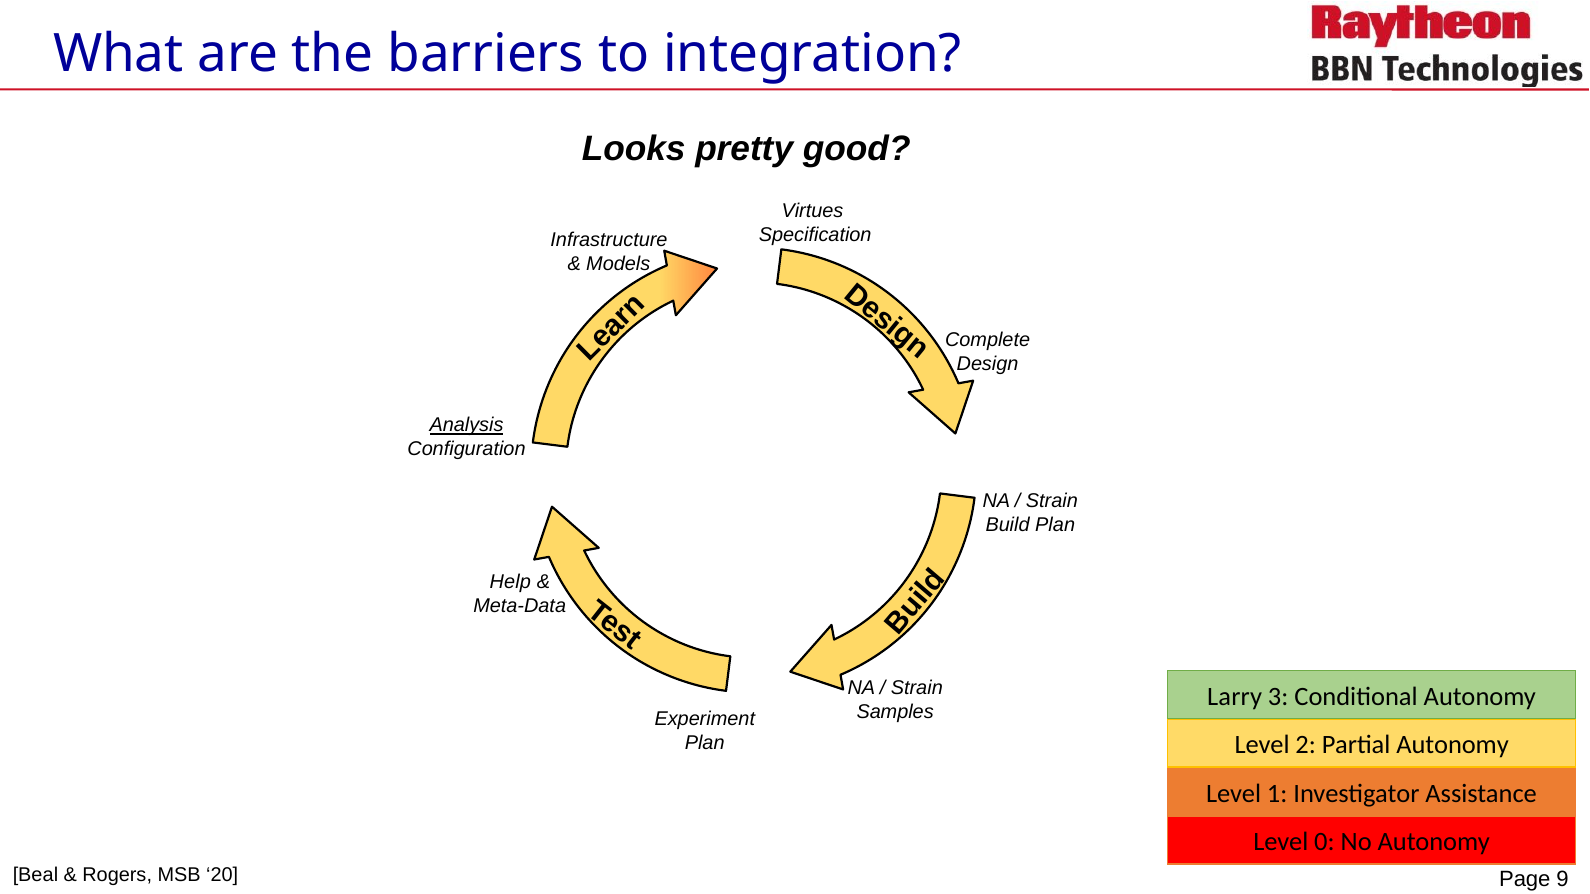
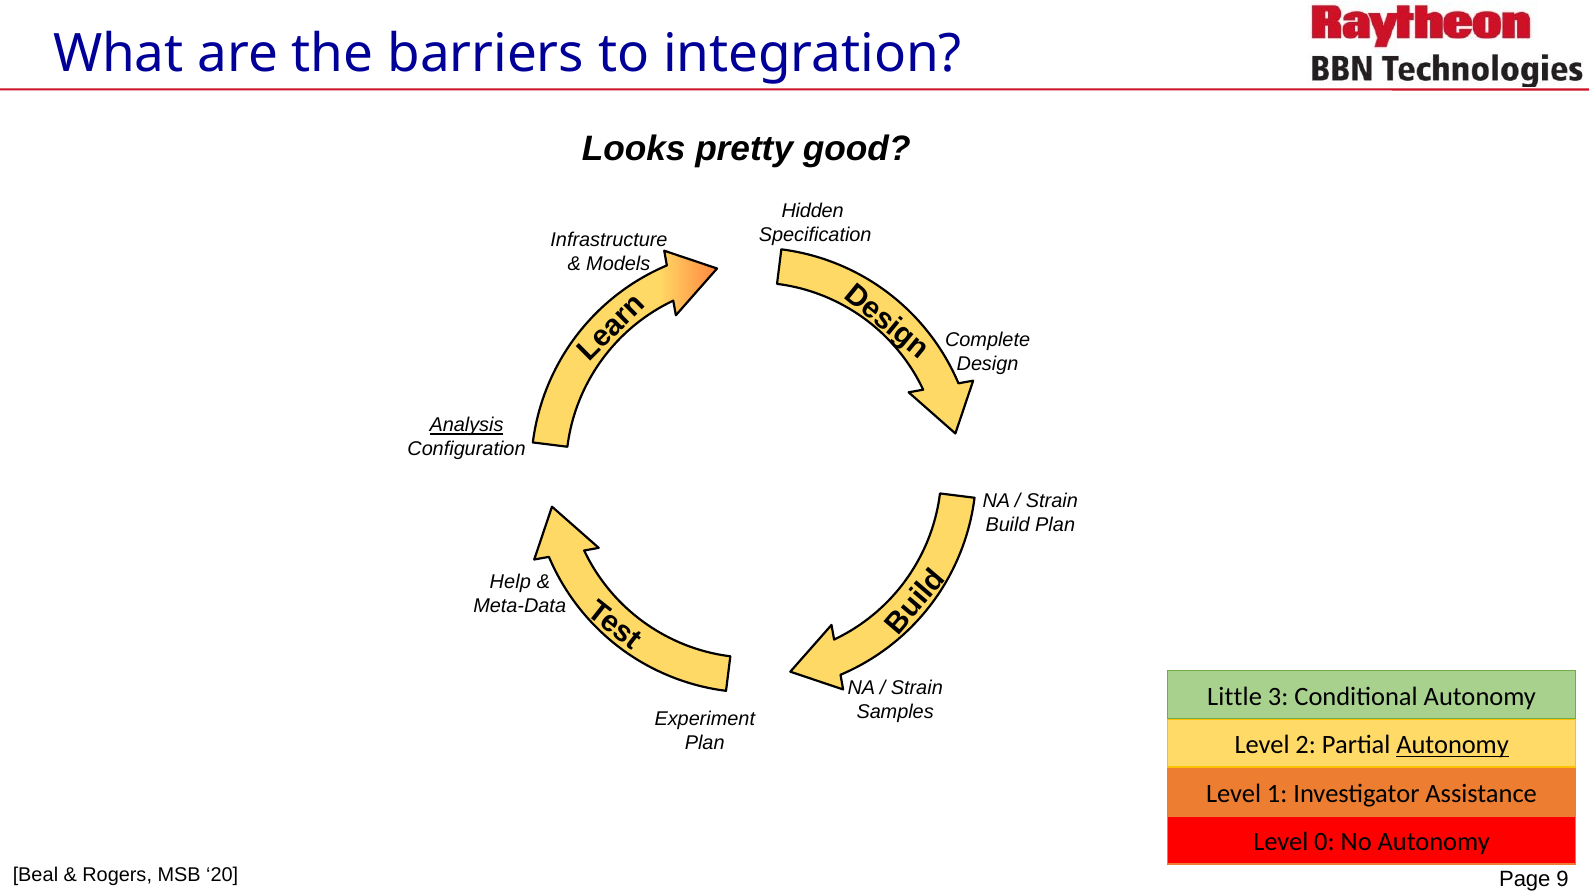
Virtues: Virtues -> Hidden
Larry: Larry -> Little
Autonomy at (1453, 745) underline: none -> present
